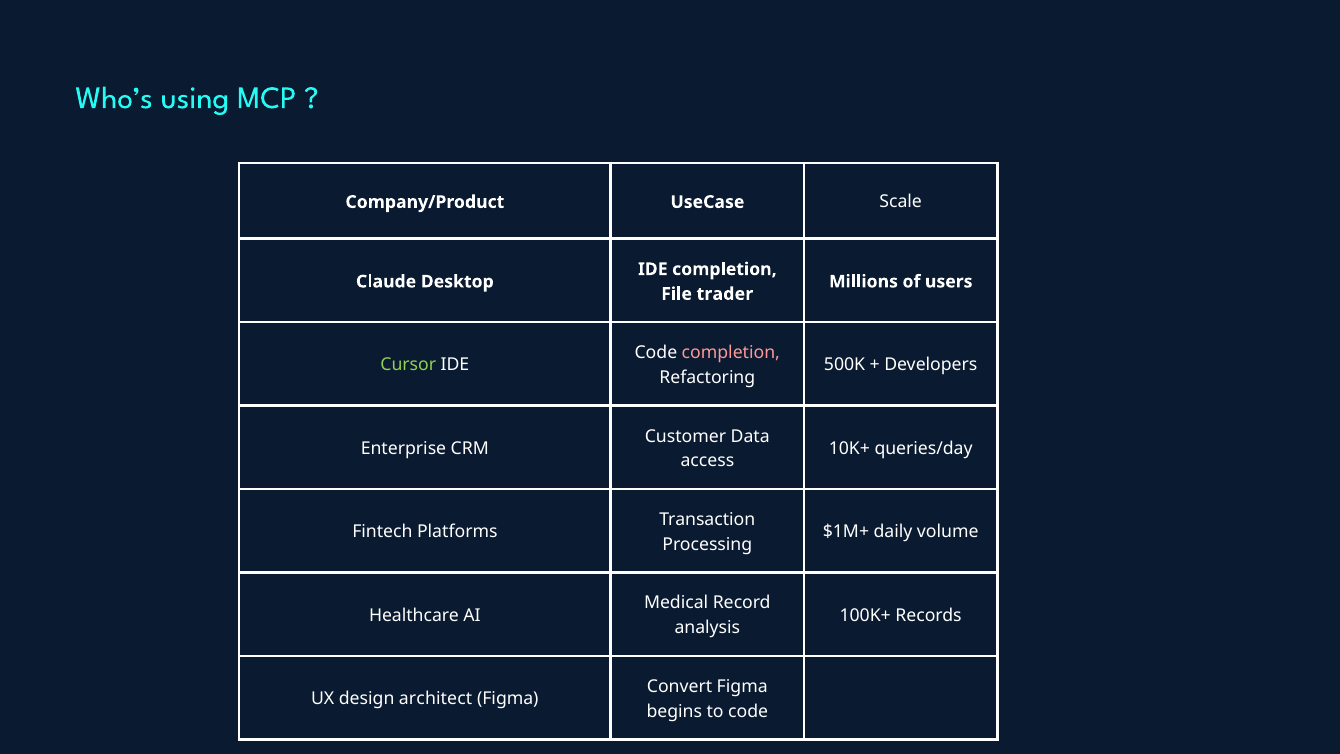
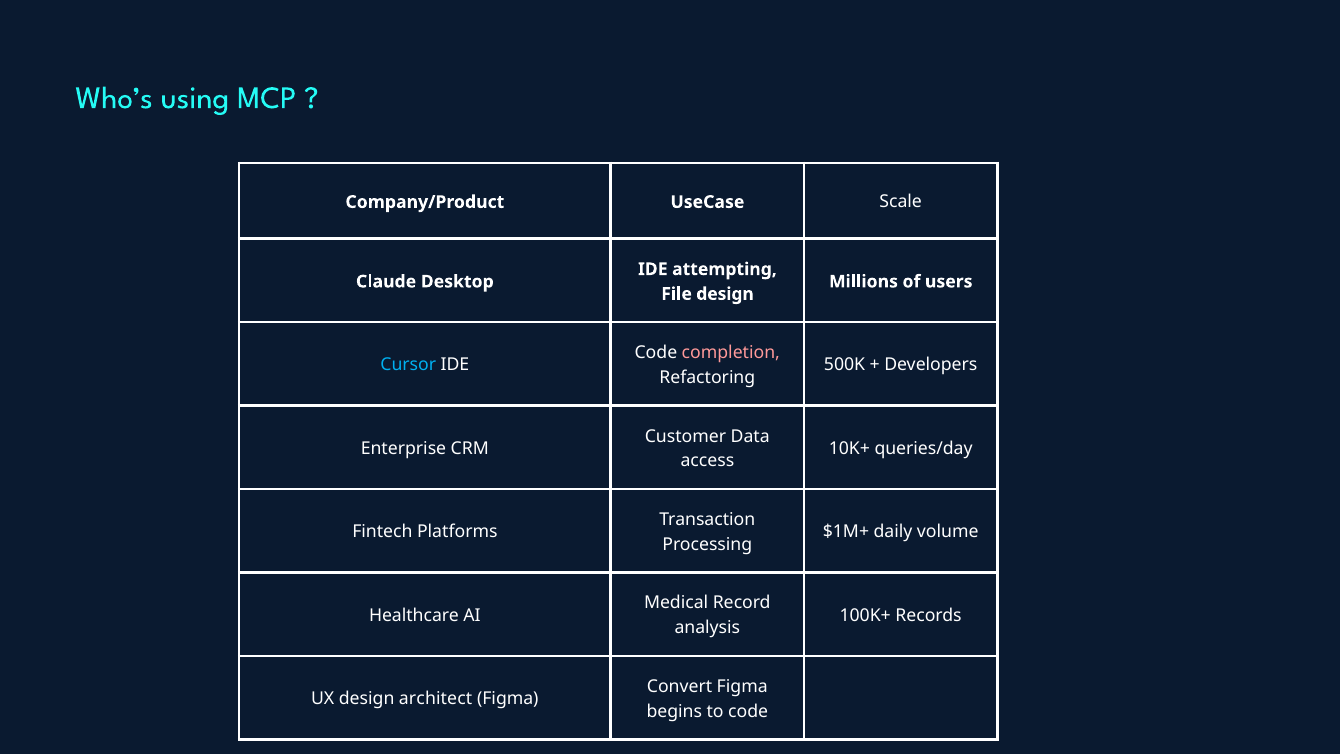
IDE completion: completion -> attempting
File trader: trader -> design
Cursor colour: light green -> light blue
